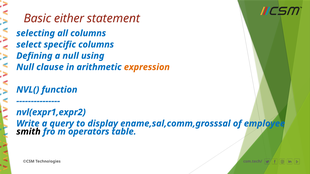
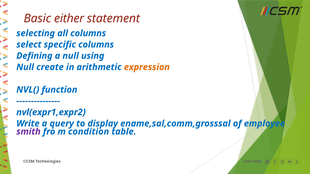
clause: clause -> create
smith colour: black -> purple
operators: operators -> condition
